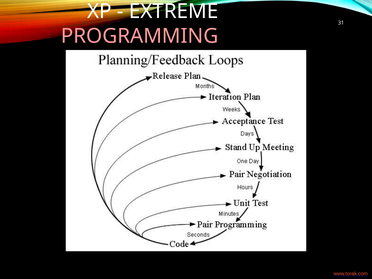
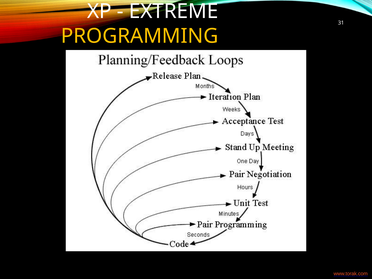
PROGRAMMING colour: pink -> yellow
